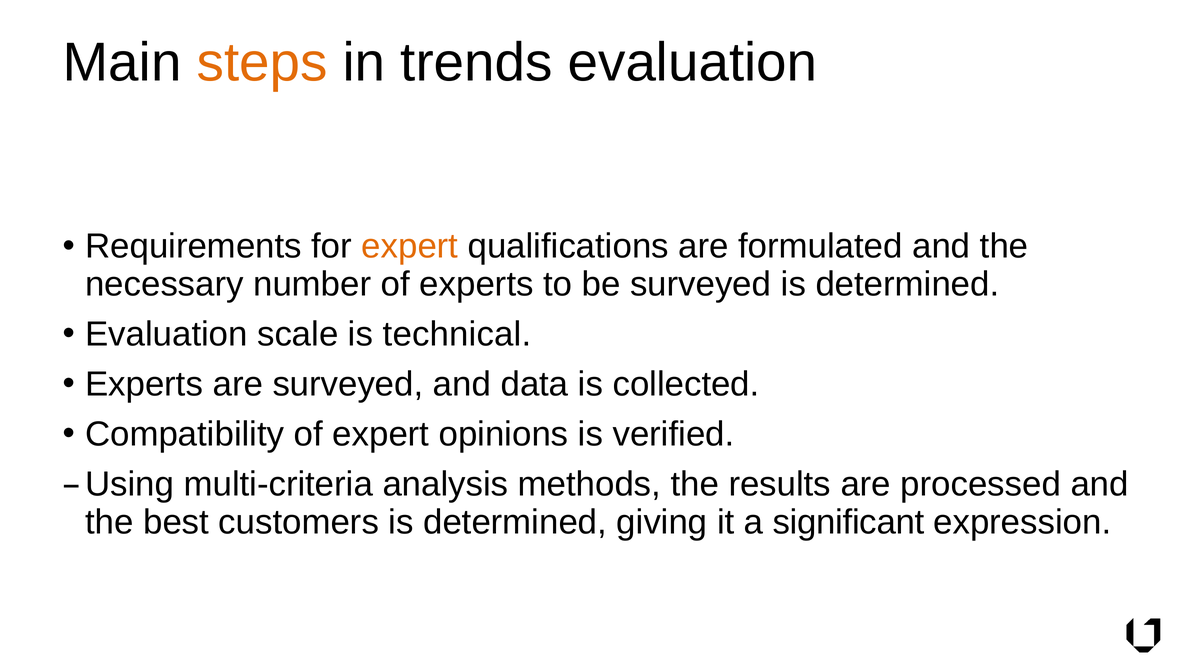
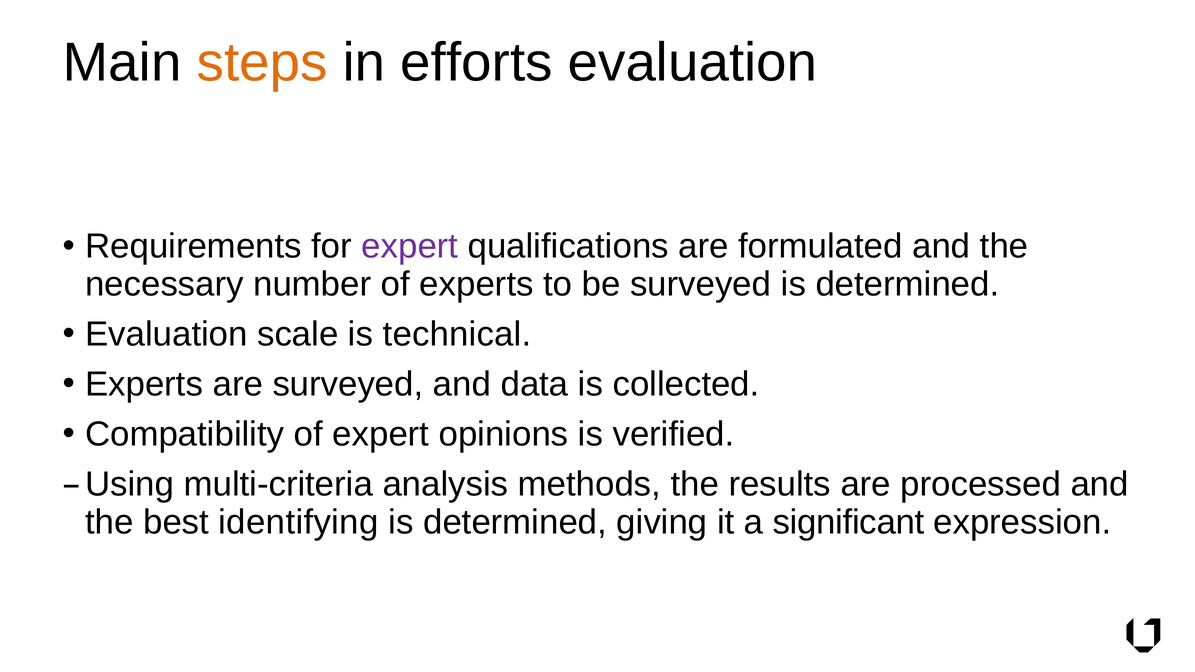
trends: trends -> efforts
expert at (410, 246) colour: orange -> purple
customers: customers -> identifying
